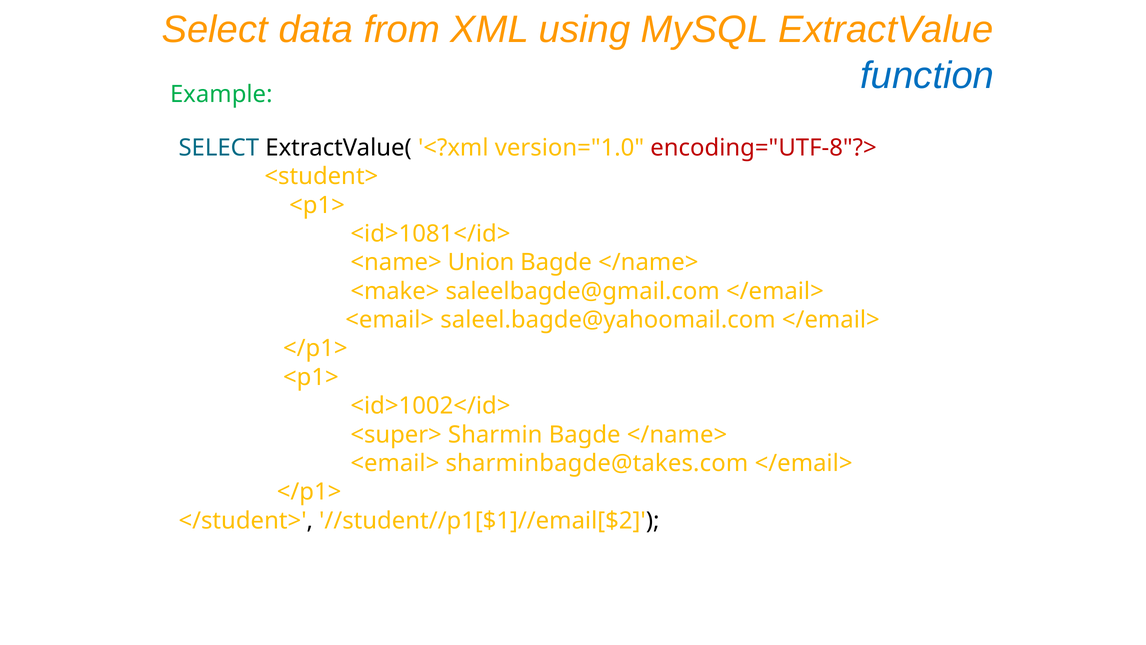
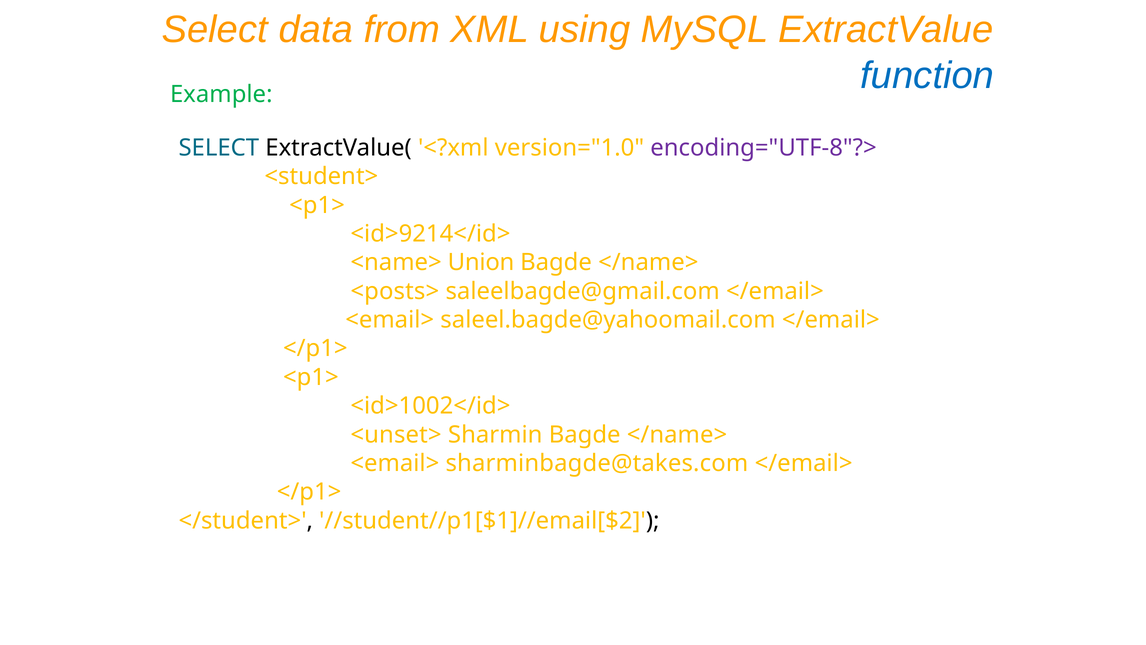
encoding="UTF-8"?> colour: red -> purple
<id>1081</id>: <id>1081</id> -> <id>9214</id>
<make>: <make> -> <posts>
<super>: <super> -> <unset>
